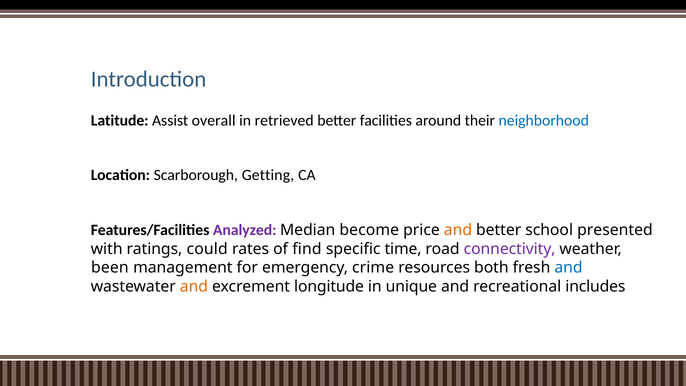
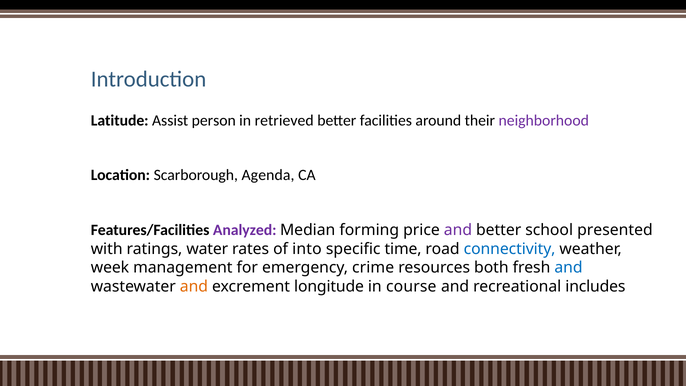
overall: overall -> person
neighborhood colour: blue -> purple
Getting: Getting -> Agenda
become: become -> forming
and at (458, 230) colour: orange -> purple
could: could -> water
find: find -> into
connectivity colour: purple -> blue
been: been -> week
unique: unique -> course
